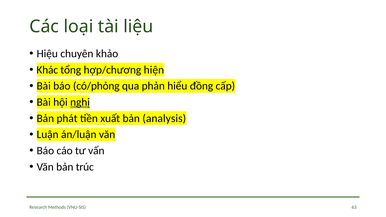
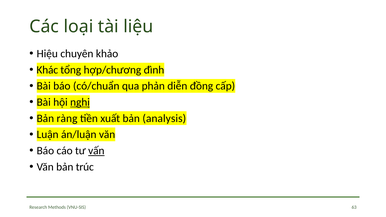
hiện: hiện -> đình
có/phỏng: có/phỏng -> có/chuẩn
hiểu: hiểu -> diễn
phát: phát -> ràng
vấn underline: none -> present
